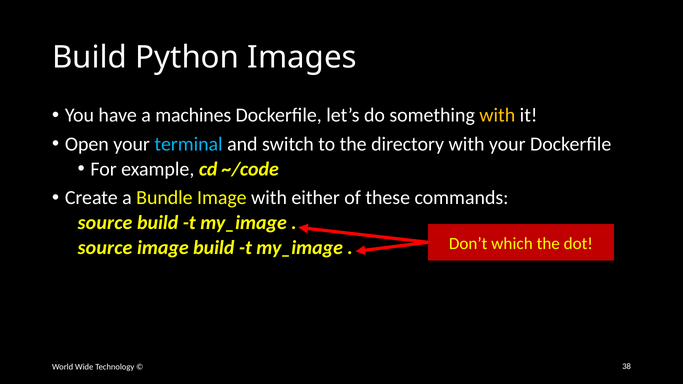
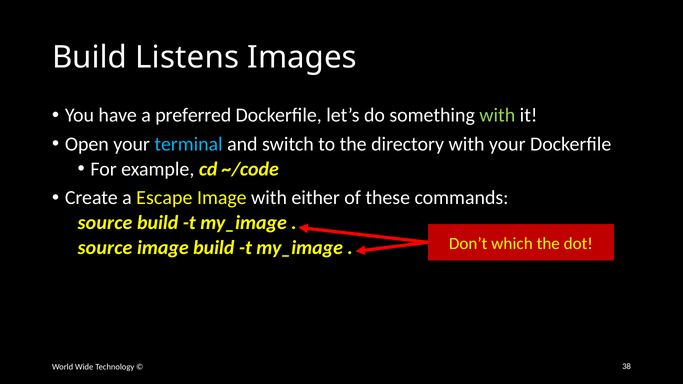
Python: Python -> Listens
machines: machines -> preferred
with at (497, 115) colour: yellow -> light green
Bundle: Bundle -> Escape
